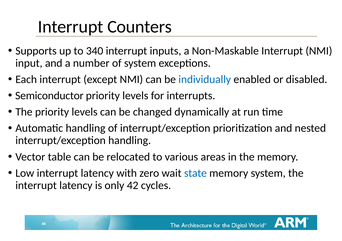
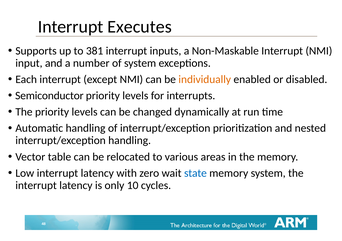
Counters: Counters -> Executes
340: 340 -> 381
individually colour: blue -> orange
42: 42 -> 10
